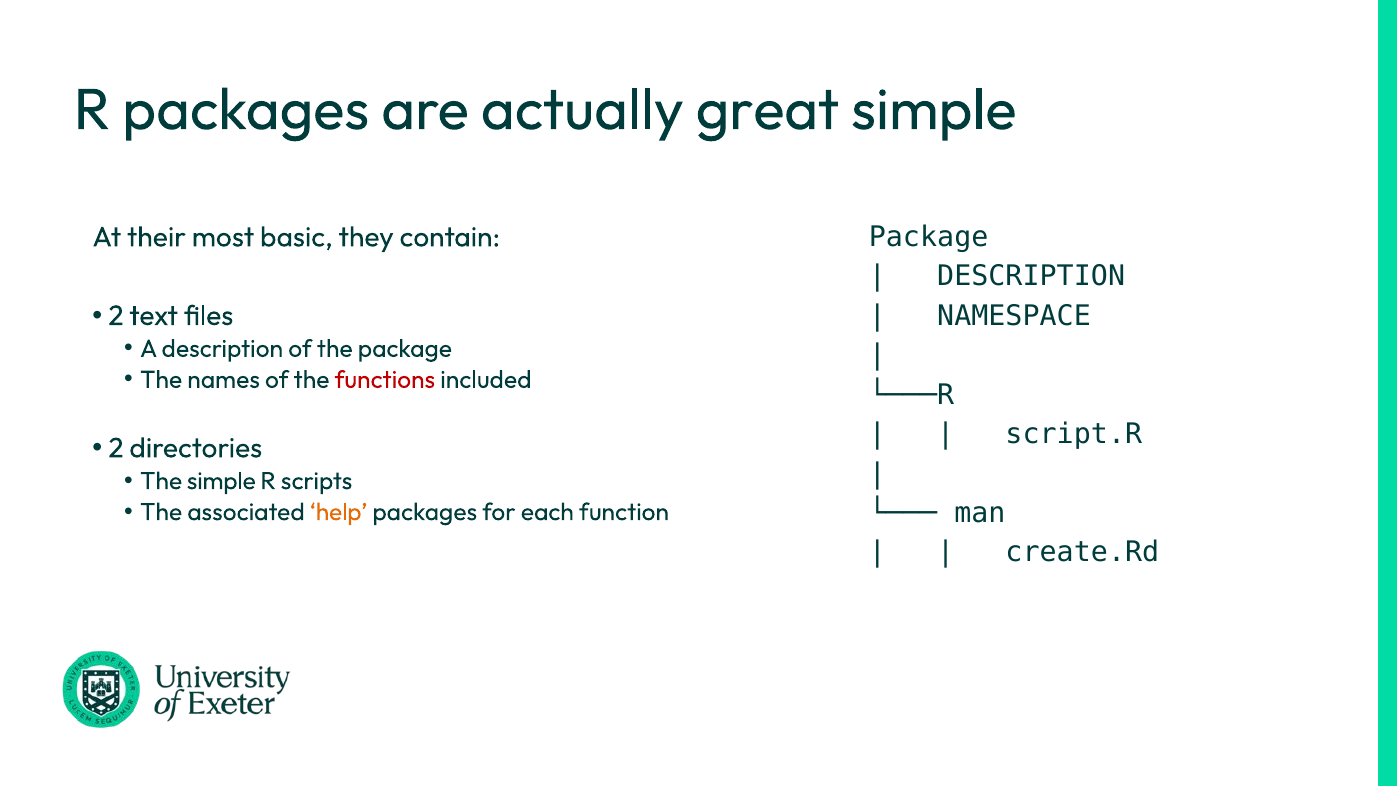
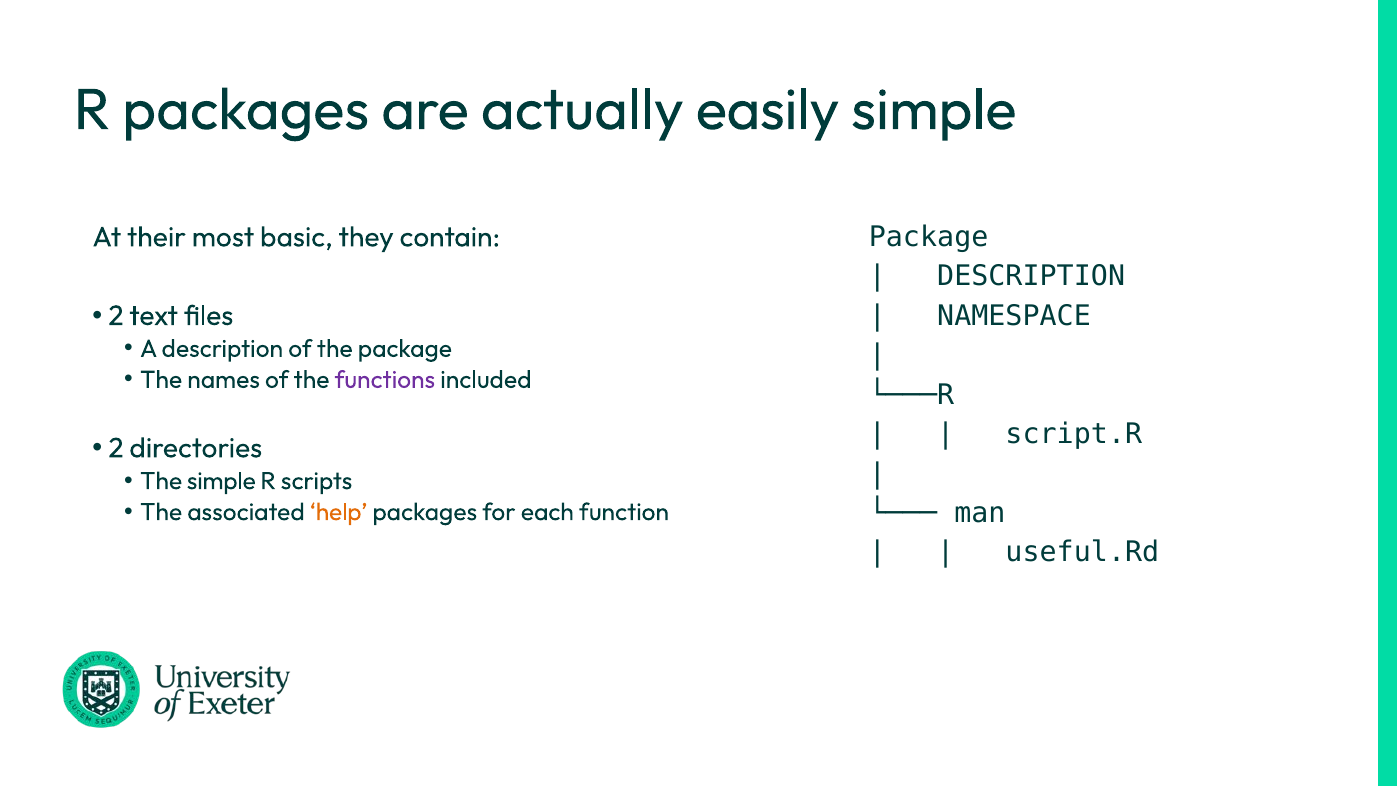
great: great -> easily
functions colour: red -> purple
create.Rd: create.Rd -> useful.Rd
